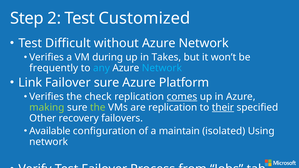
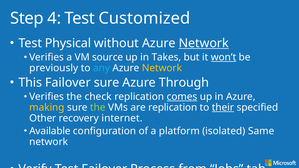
2: 2 -> 4
Difficult: Difficult -> Physical
Network at (204, 43) underline: none -> present
during: during -> source
won’t underline: none -> present
frequently: frequently -> previously
Network at (162, 68) colour: light blue -> yellow
Link: Link -> This
Platform: Platform -> Through
making colour: light green -> yellow
failovers: failovers -> internet
maintain: maintain -> platform
Using: Using -> Same
